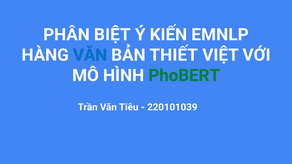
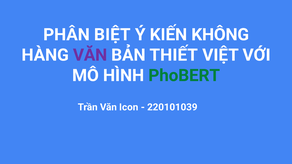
EMNLP: EMNLP -> KHÔNG
VĂN at (90, 55) colour: blue -> purple
Tiêu: Tiêu -> Icon
